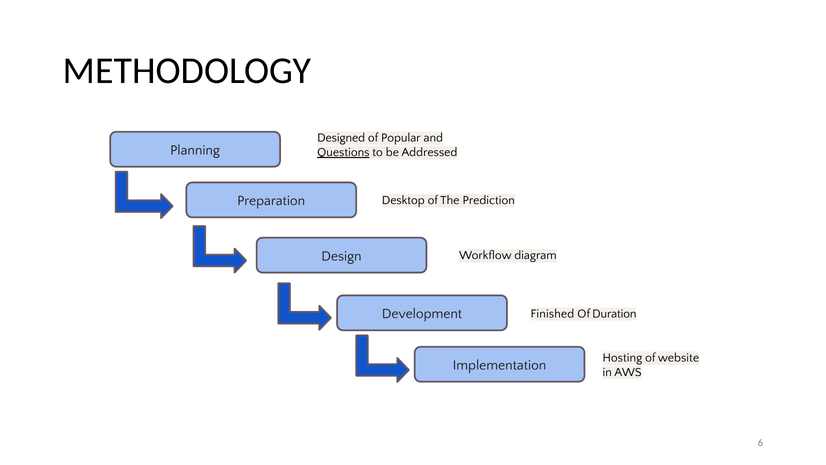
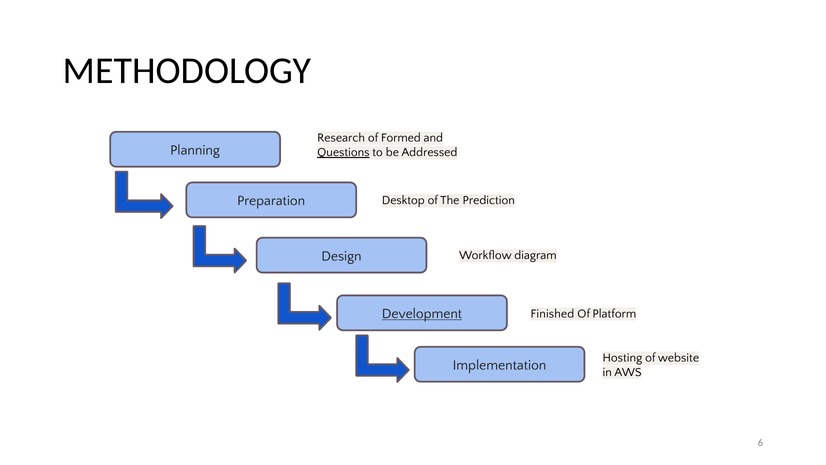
Designed: Designed -> Research
Popular: Popular -> Formed
Development underline: none -> present
Duration: Duration -> Platform
